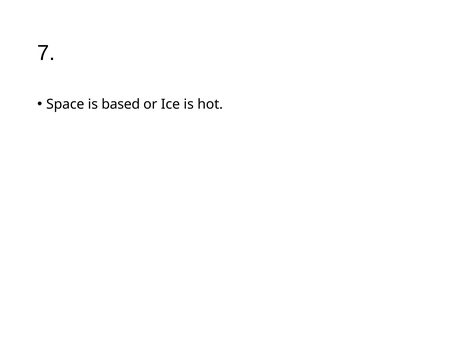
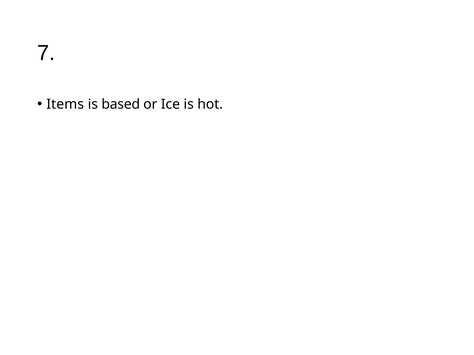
Space: Space -> Items
